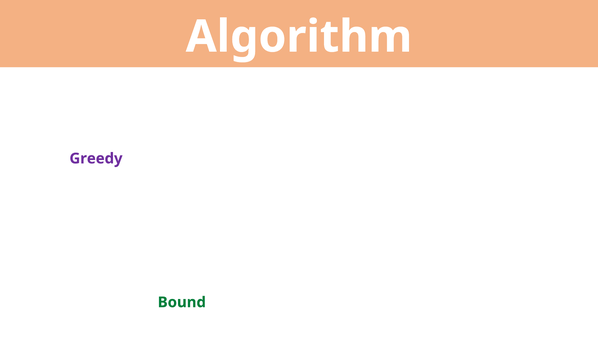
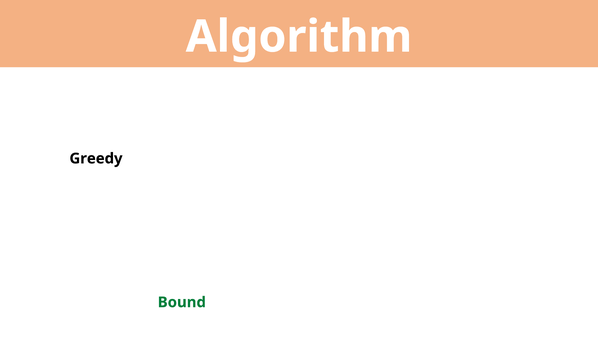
Greedy colour: purple -> black
